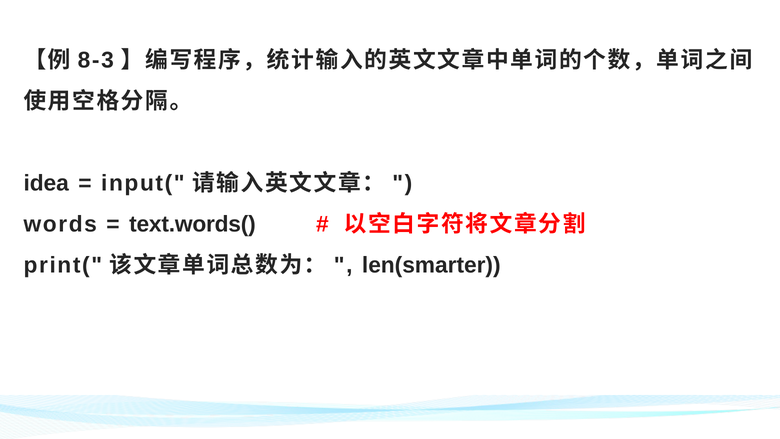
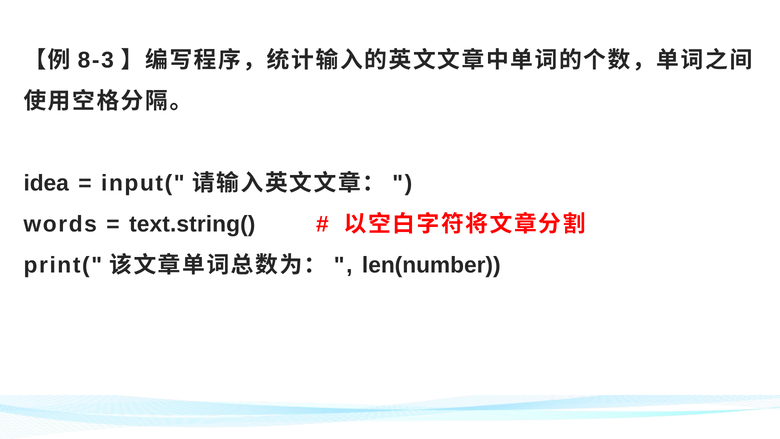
text.words(: text.words( -> text.string(
len(smarter: len(smarter -> len(number
